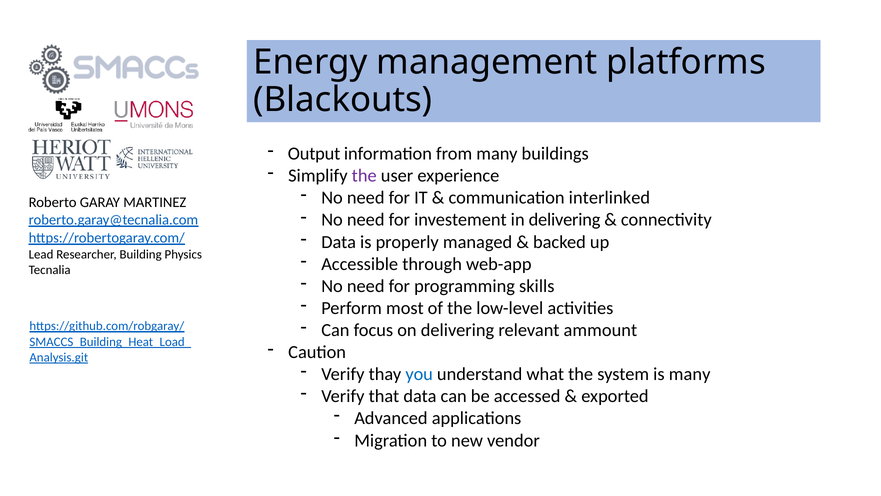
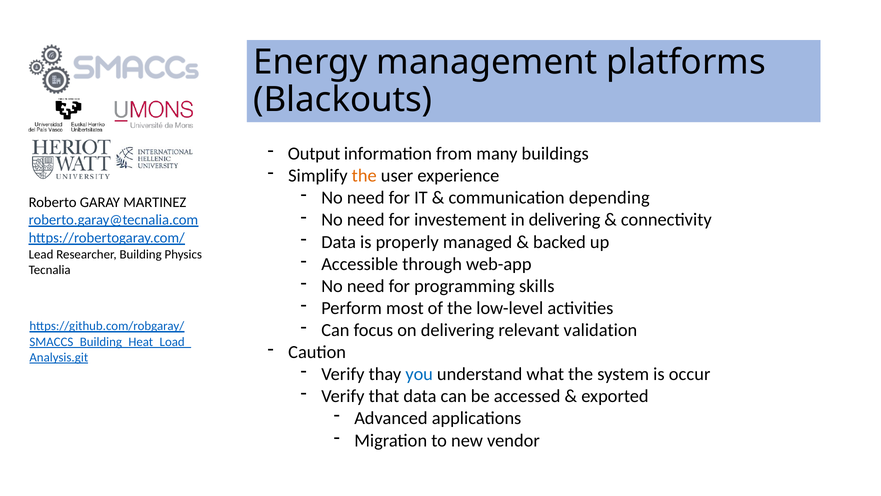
the at (364, 176) colour: purple -> orange
interlinked: interlinked -> depending
ammount: ammount -> validation
is many: many -> occur
